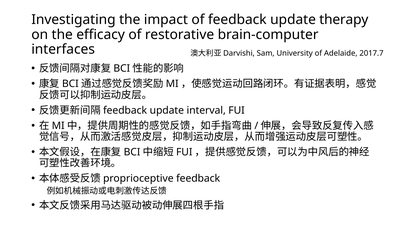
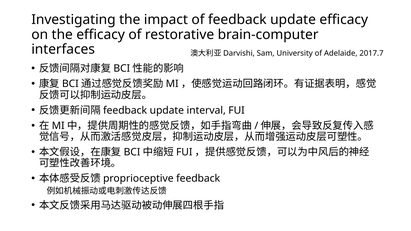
update therapy: therapy -> efficacy
